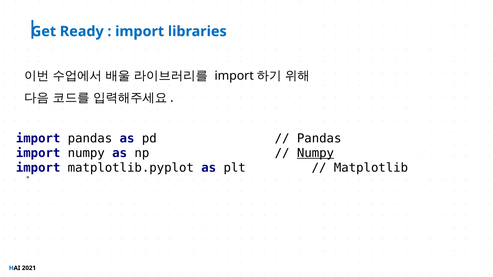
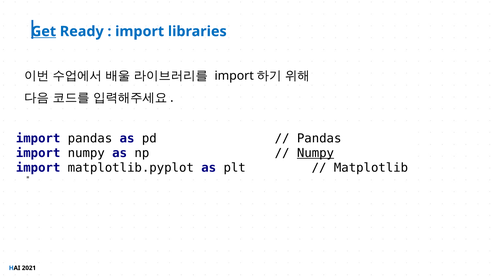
Get underline: none -> present
